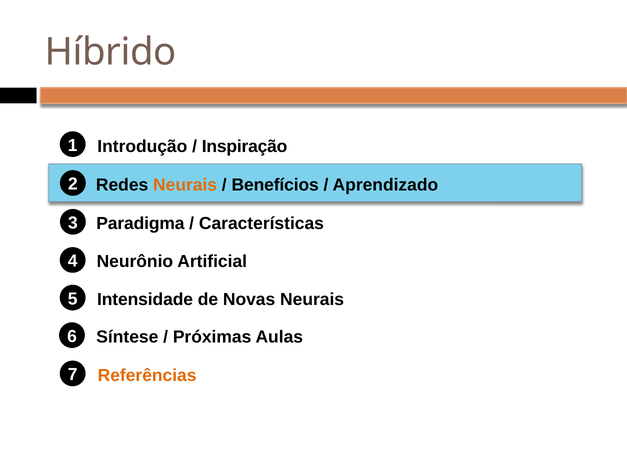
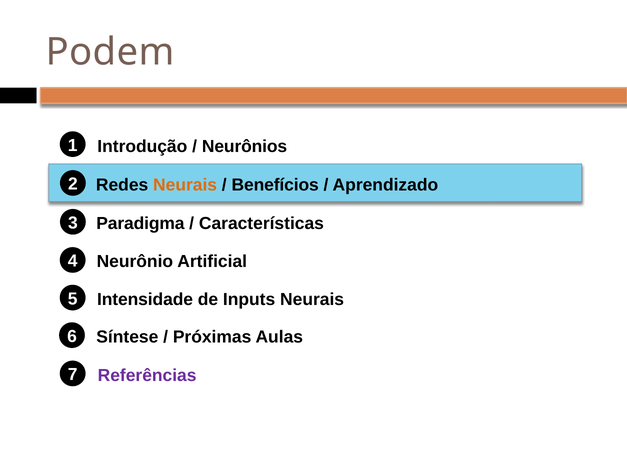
Híbrido: Híbrido -> Podem
Inspiração: Inspiração -> Neurônios
Novas: Novas -> Inputs
Referências colour: orange -> purple
